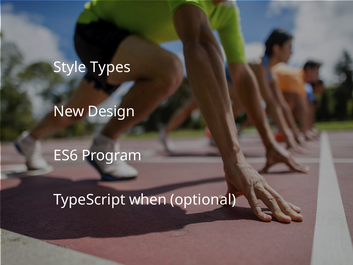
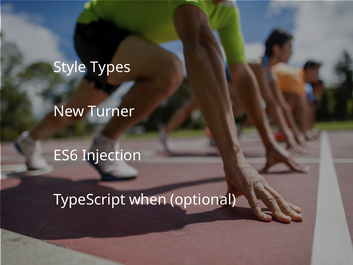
Design: Design -> Turner
Program: Program -> Injection
